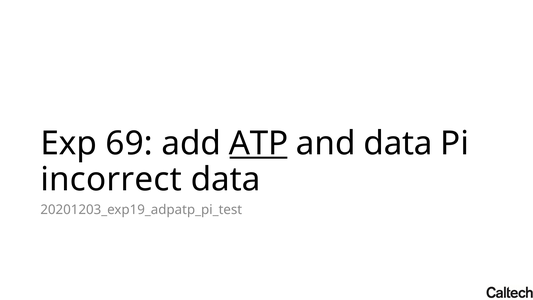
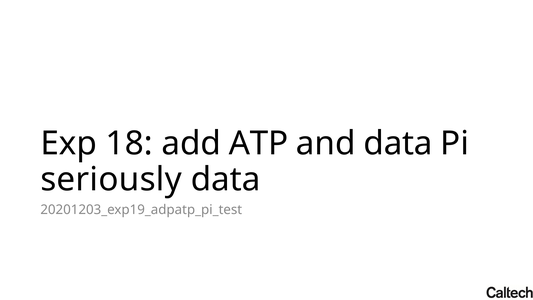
69: 69 -> 18
ATP underline: present -> none
incorrect: incorrect -> seriously
